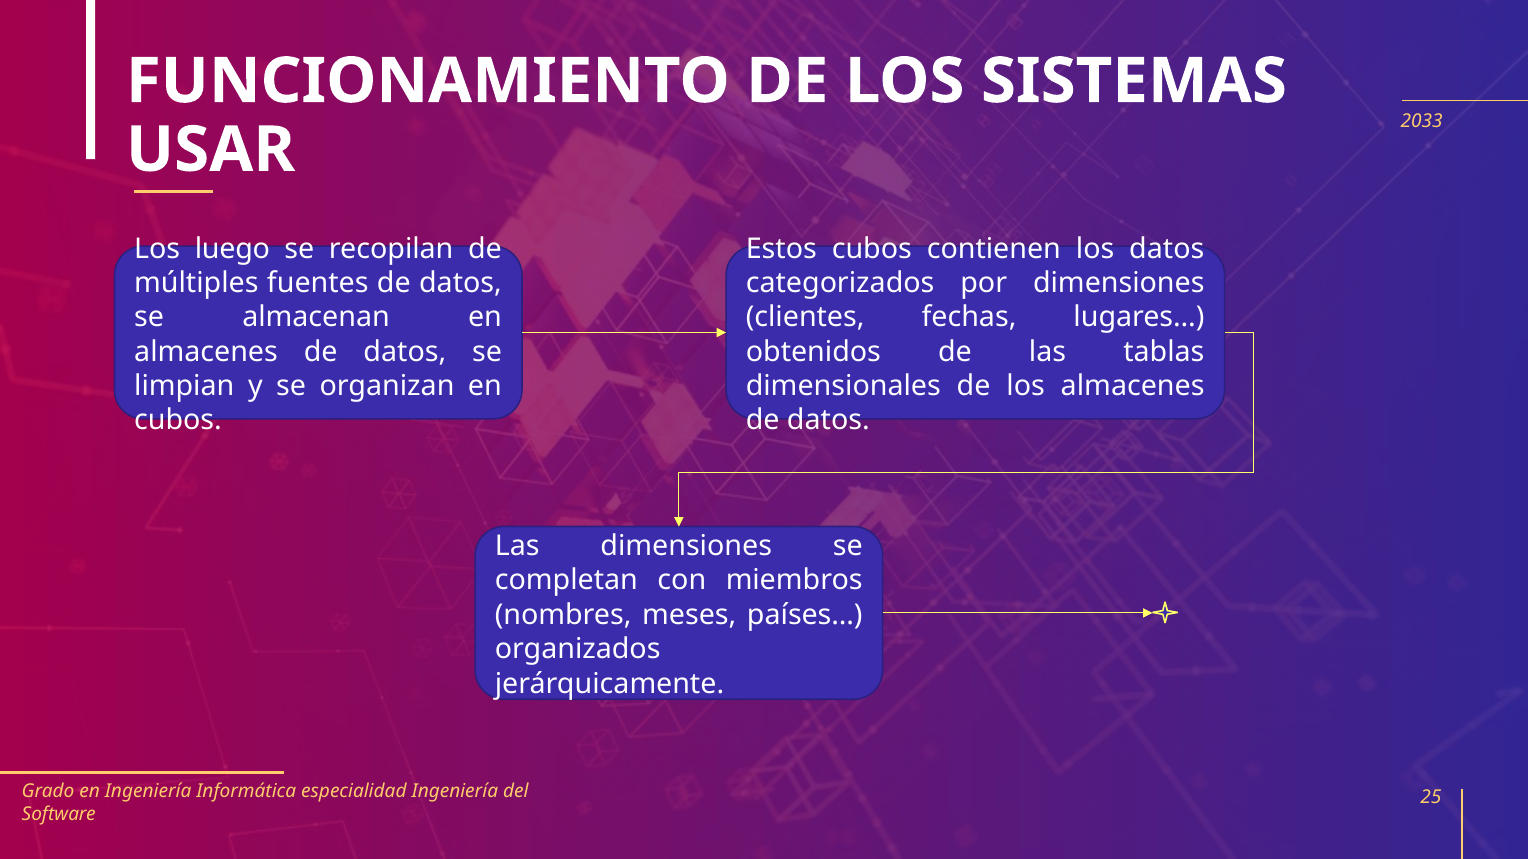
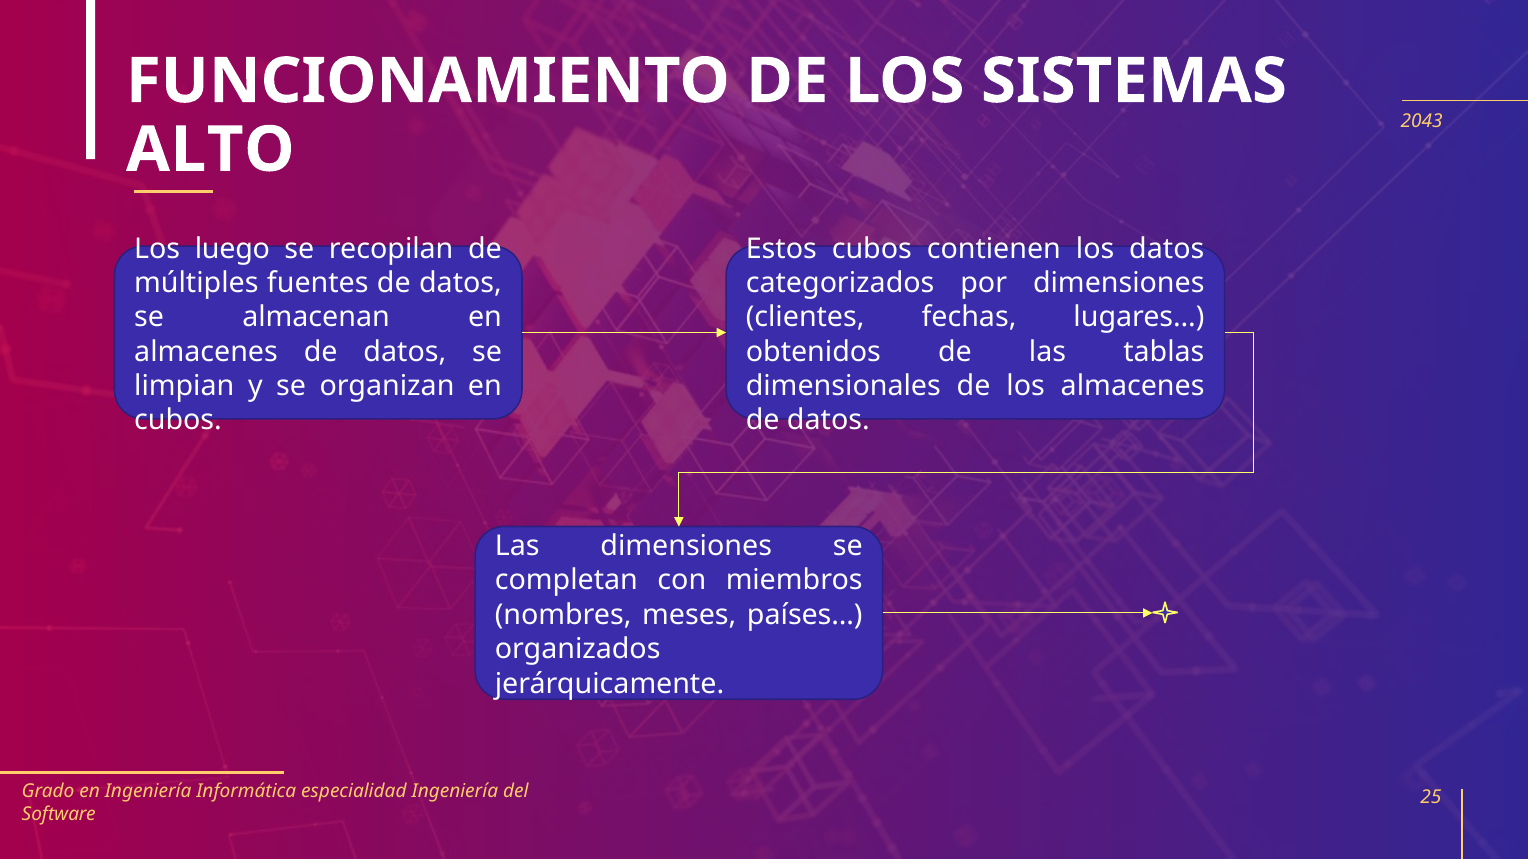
2033: 2033 -> 2043
USAR: USAR -> ALTO
